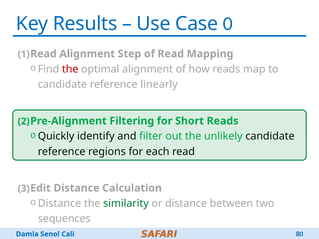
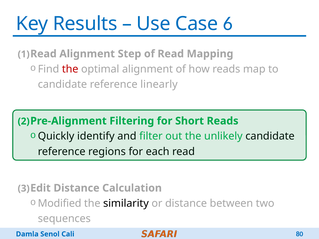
0: 0 -> 6
Distance at (60, 204): Distance -> Modified
similarity colour: green -> black
